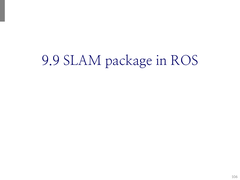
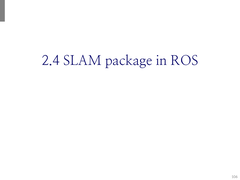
9.9: 9.9 -> 2.4
